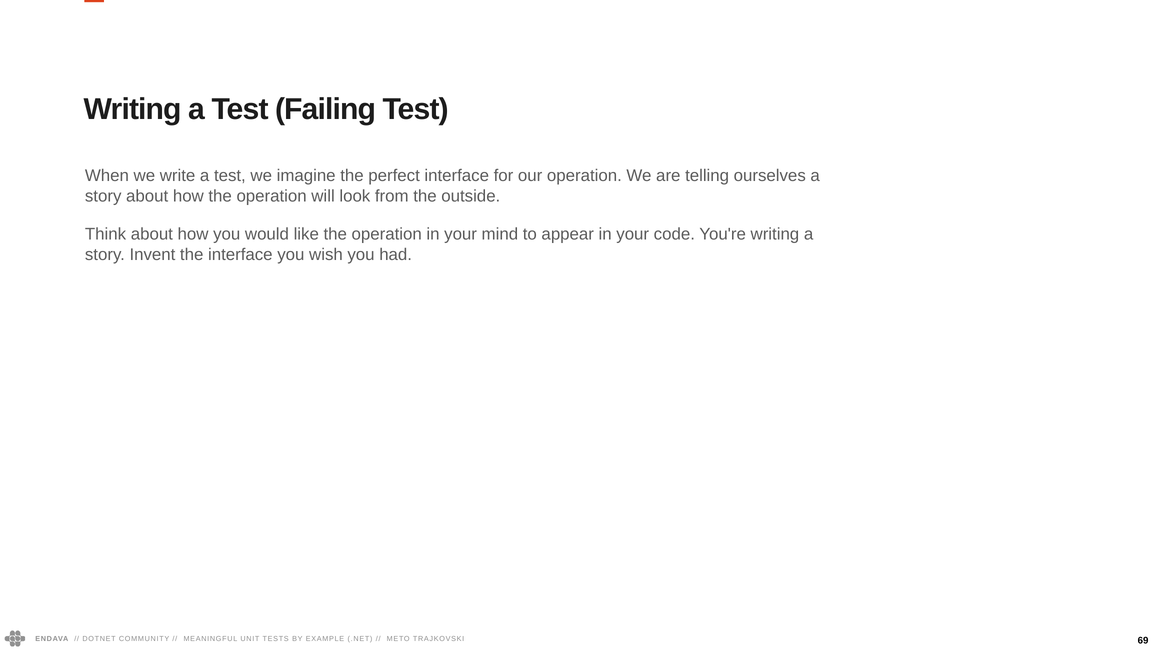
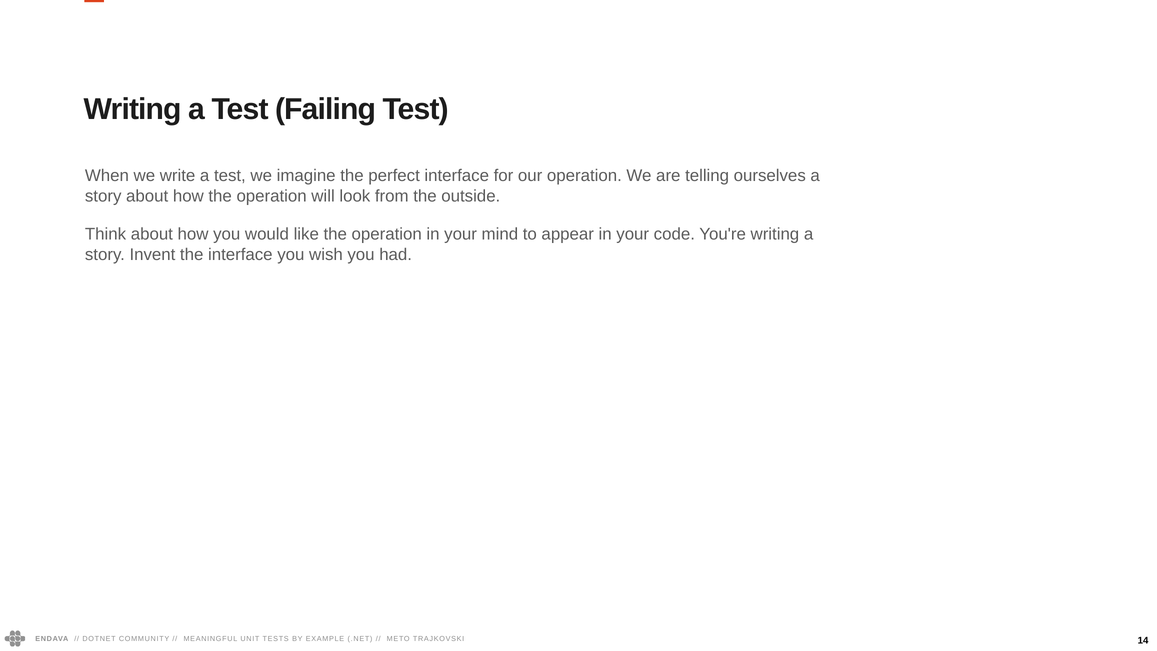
69: 69 -> 14
